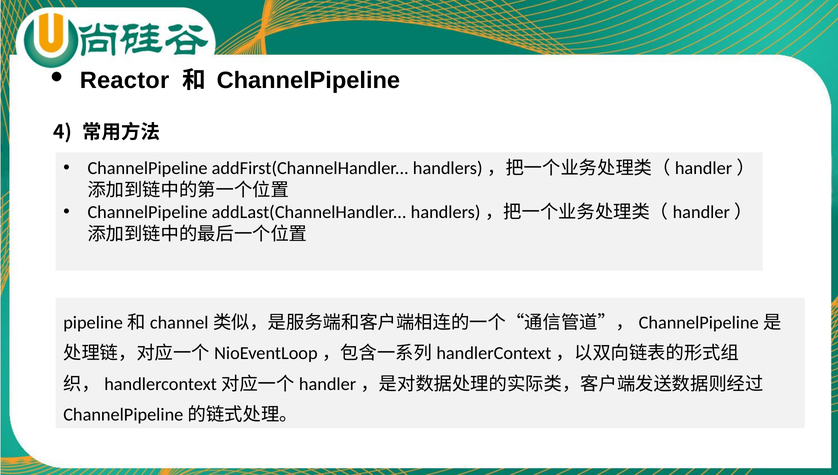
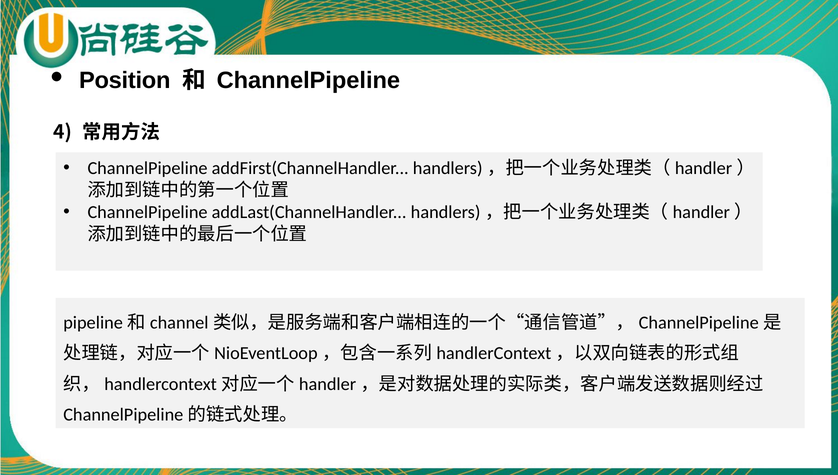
Reactor: Reactor -> Position
